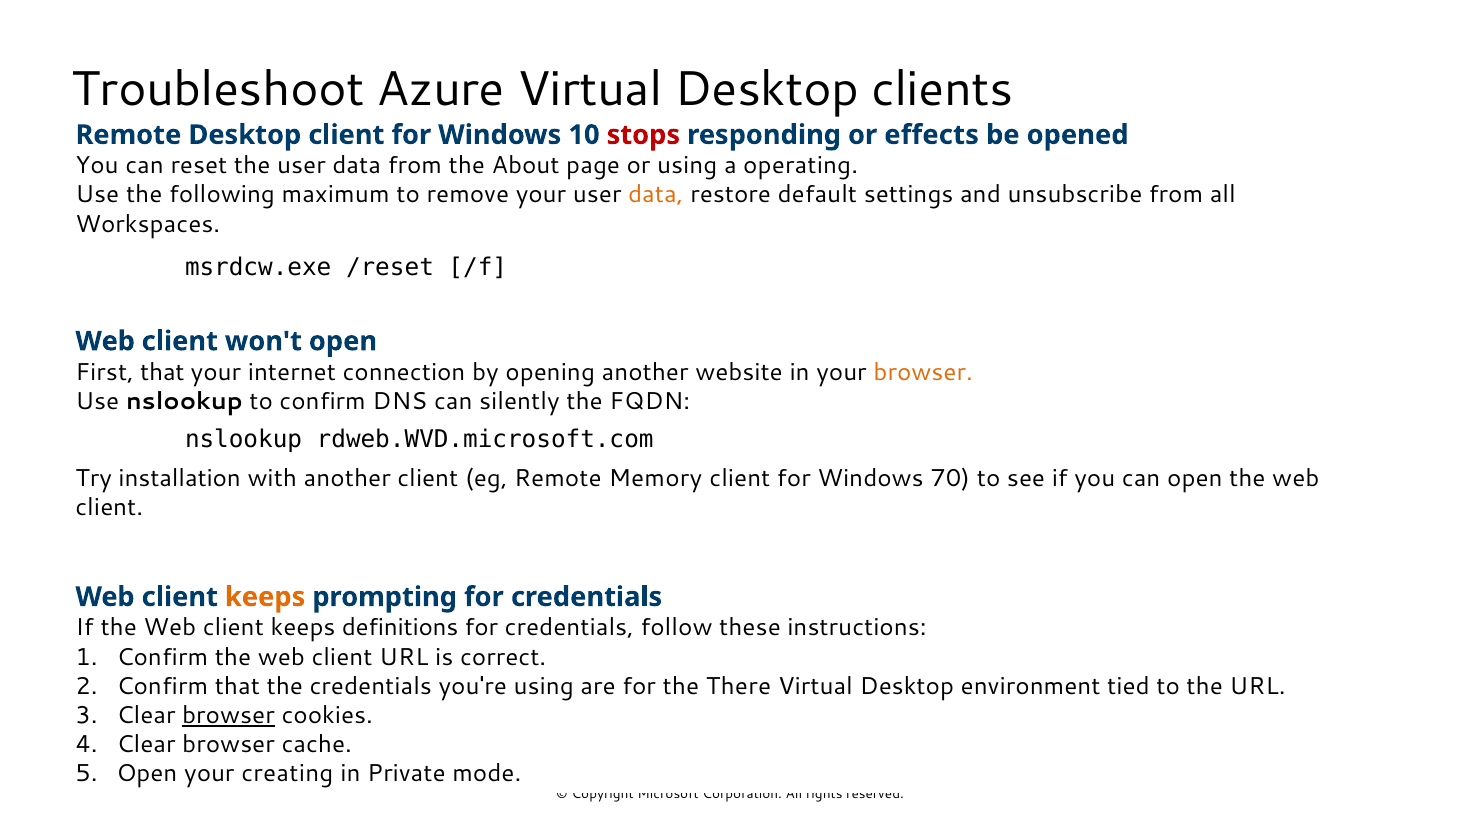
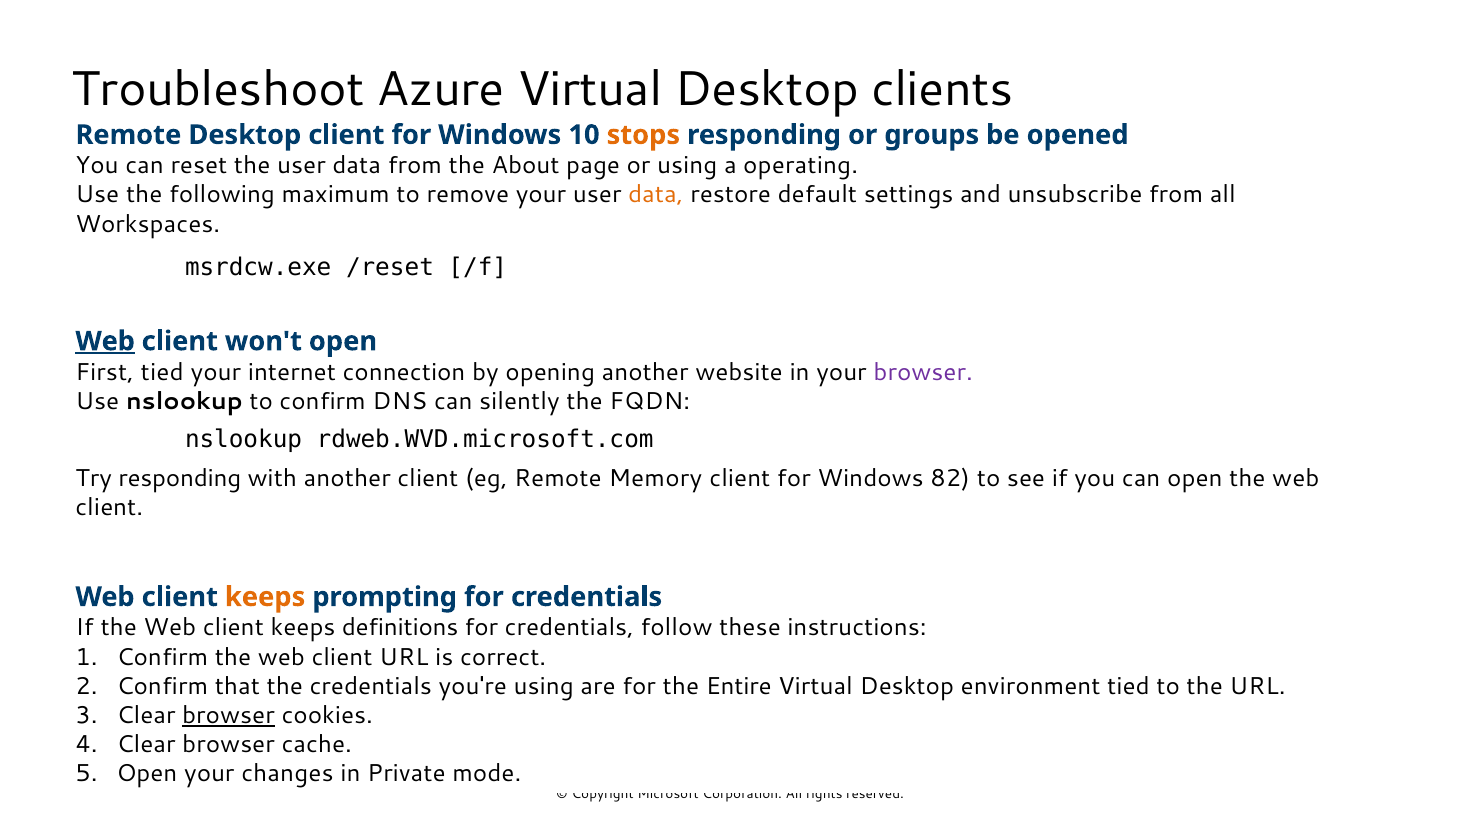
stops colour: red -> orange
effects: effects -> groups
Web at (105, 341) underline: none -> present
First that: that -> tied
browser at (923, 372) colour: orange -> purple
Try installation: installation -> responding
70: 70 -> 82
There: There -> Entire
creating: creating -> changes
